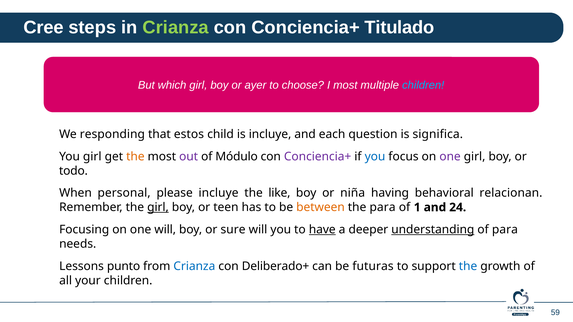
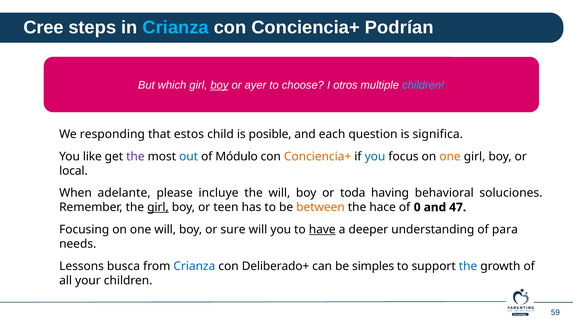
Crianza at (176, 28) colour: light green -> light blue
Titulado: Titulado -> Podrían
boy at (219, 85) underline: none -> present
I most: most -> otros
is incluye: incluye -> posible
You girl: girl -> like
the at (135, 157) colour: orange -> purple
out colour: purple -> blue
Conciencia+ at (318, 157) colour: purple -> orange
one at (450, 157) colour: purple -> orange
todo: todo -> local
personal: personal -> adelante
the like: like -> will
niña: niña -> toda
relacionan: relacionan -> soluciones
the para: para -> hace
1: 1 -> 0
24: 24 -> 47
understanding underline: present -> none
punto: punto -> busca
futuras: futuras -> simples
